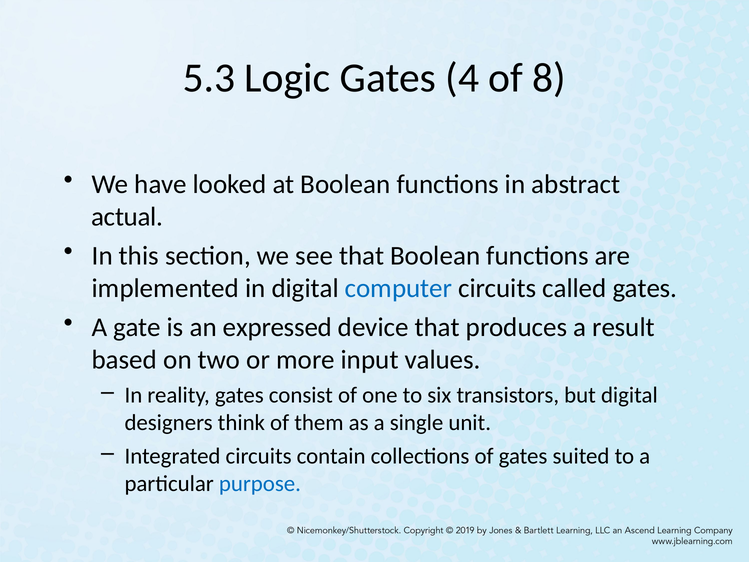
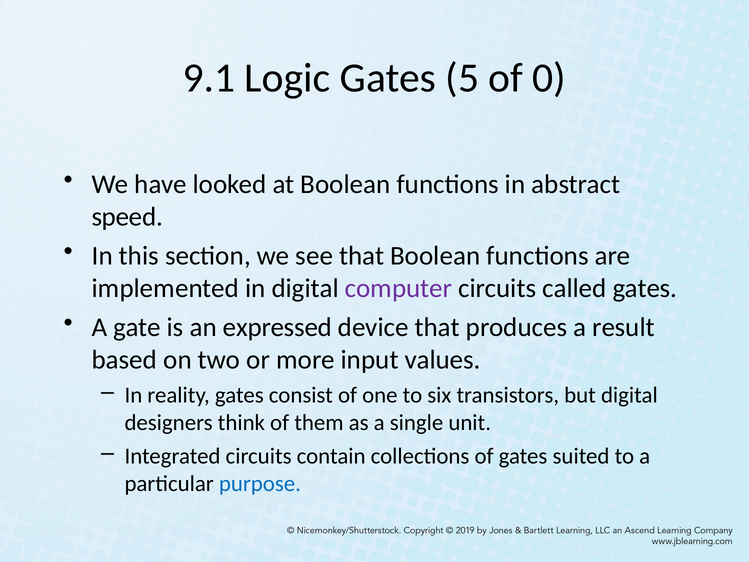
5.3: 5.3 -> 9.1
4: 4 -> 5
8: 8 -> 0
actual: actual -> speed
computer colour: blue -> purple
